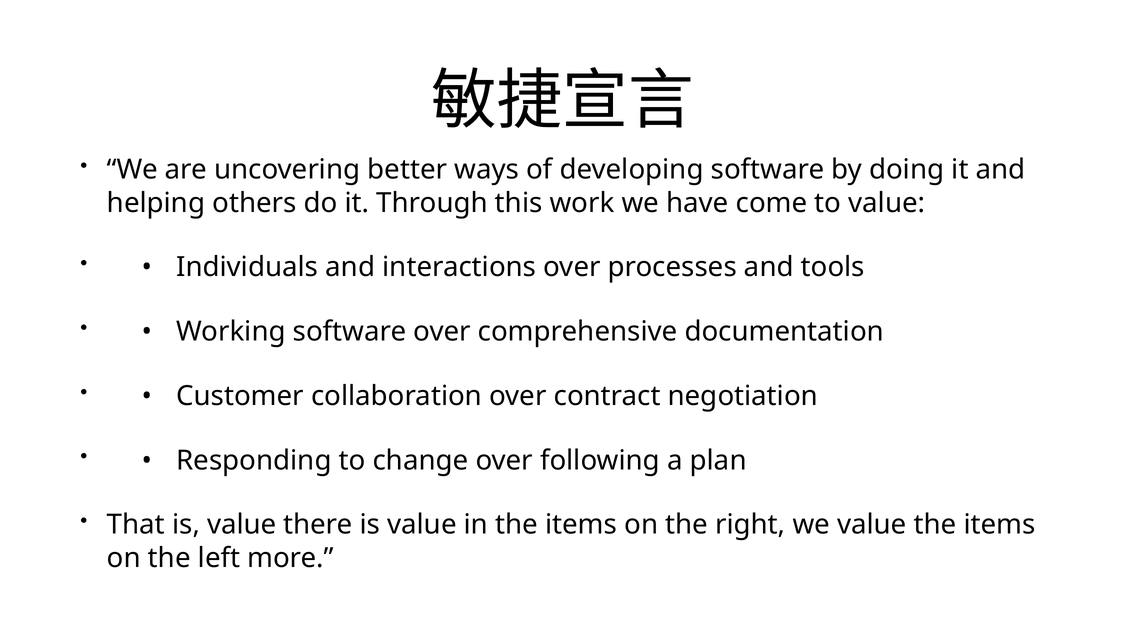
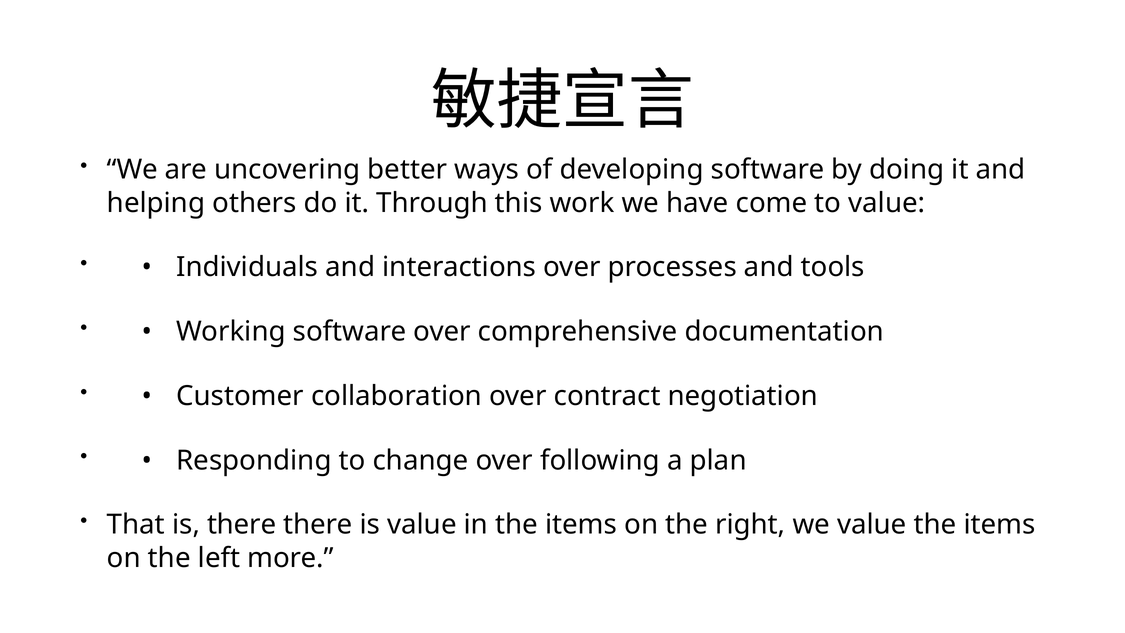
That is value: value -> there
